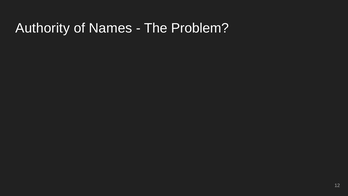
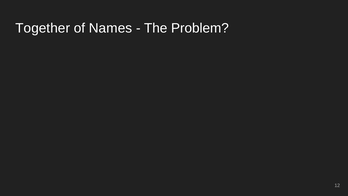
Authority: Authority -> Together
